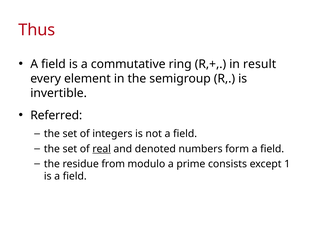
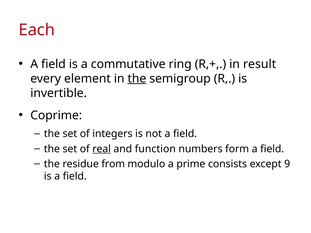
Thus: Thus -> Each
the at (137, 79) underline: none -> present
Referred: Referred -> Coprime
denoted: denoted -> function
1: 1 -> 9
